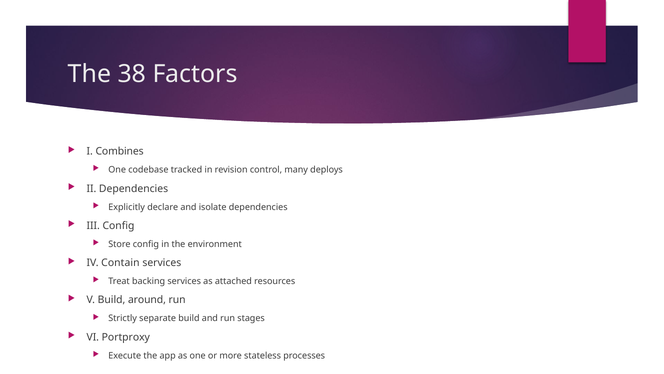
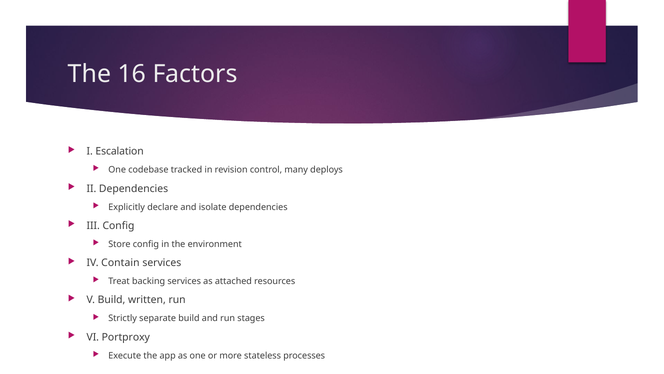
38: 38 -> 16
Combines: Combines -> Escalation
around: around -> written
